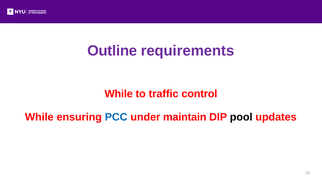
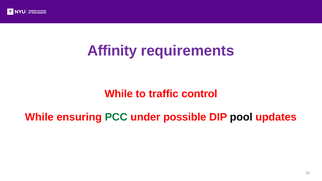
Outline: Outline -> Affinity
PCC colour: blue -> green
maintain: maintain -> possible
